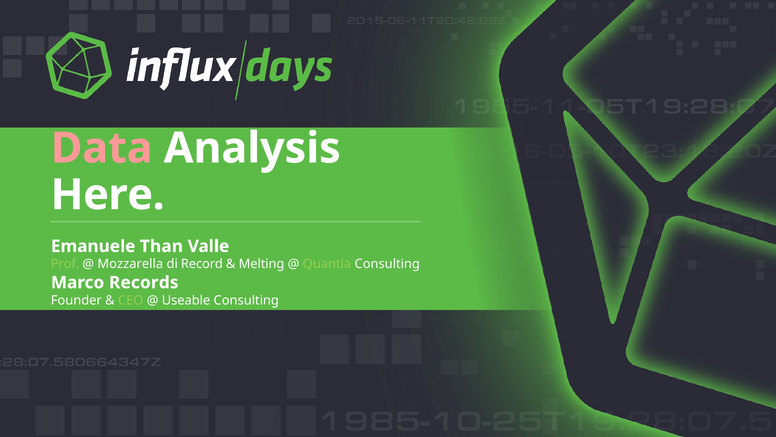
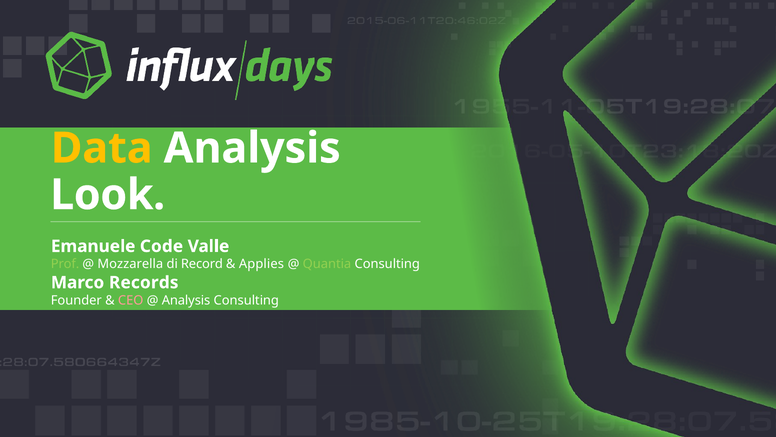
Data colour: pink -> yellow
Here: Here -> Look
Than: Than -> Code
Melting: Melting -> Applies
CEO colour: light green -> pink
Useable at (186, 300): Useable -> Analysis
